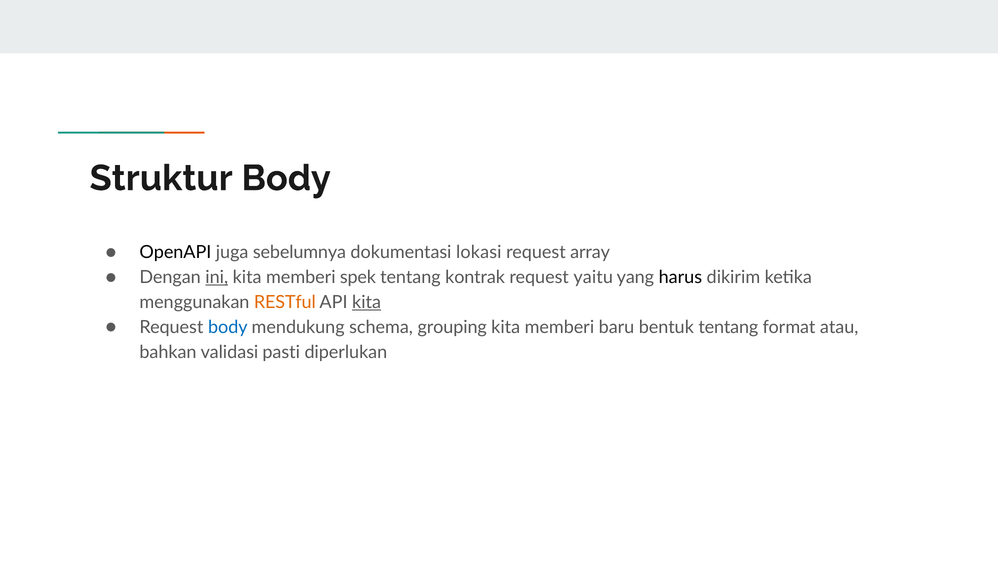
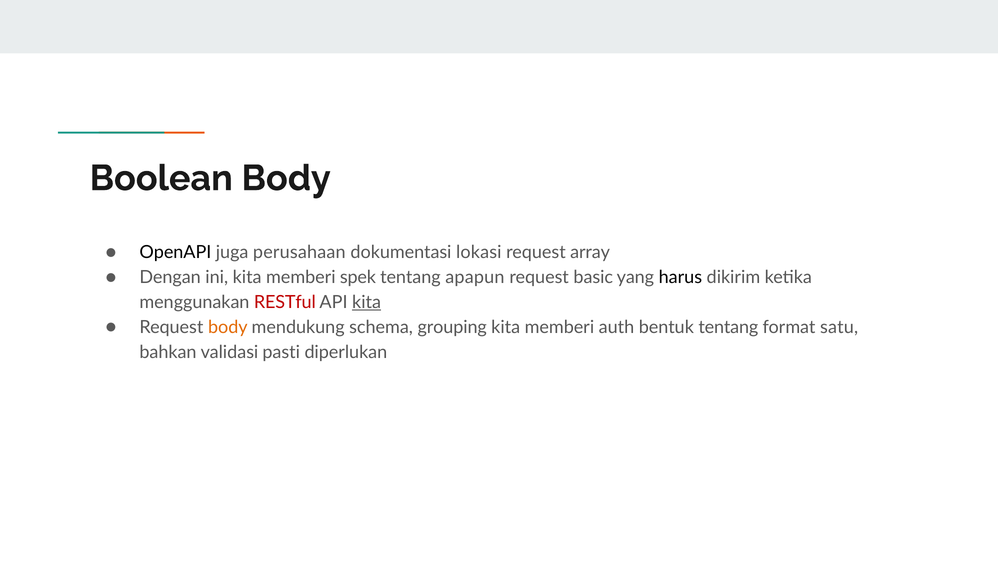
Struktur: Struktur -> Boolean
sebelumnya: sebelumnya -> perusahaan
ini underline: present -> none
kontrak: kontrak -> apapun
yaitu: yaitu -> basic
RESTful colour: orange -> red
body at (228, 327) colour: blue -> orange
baru: baru -> auth
atau: atau -> satu
